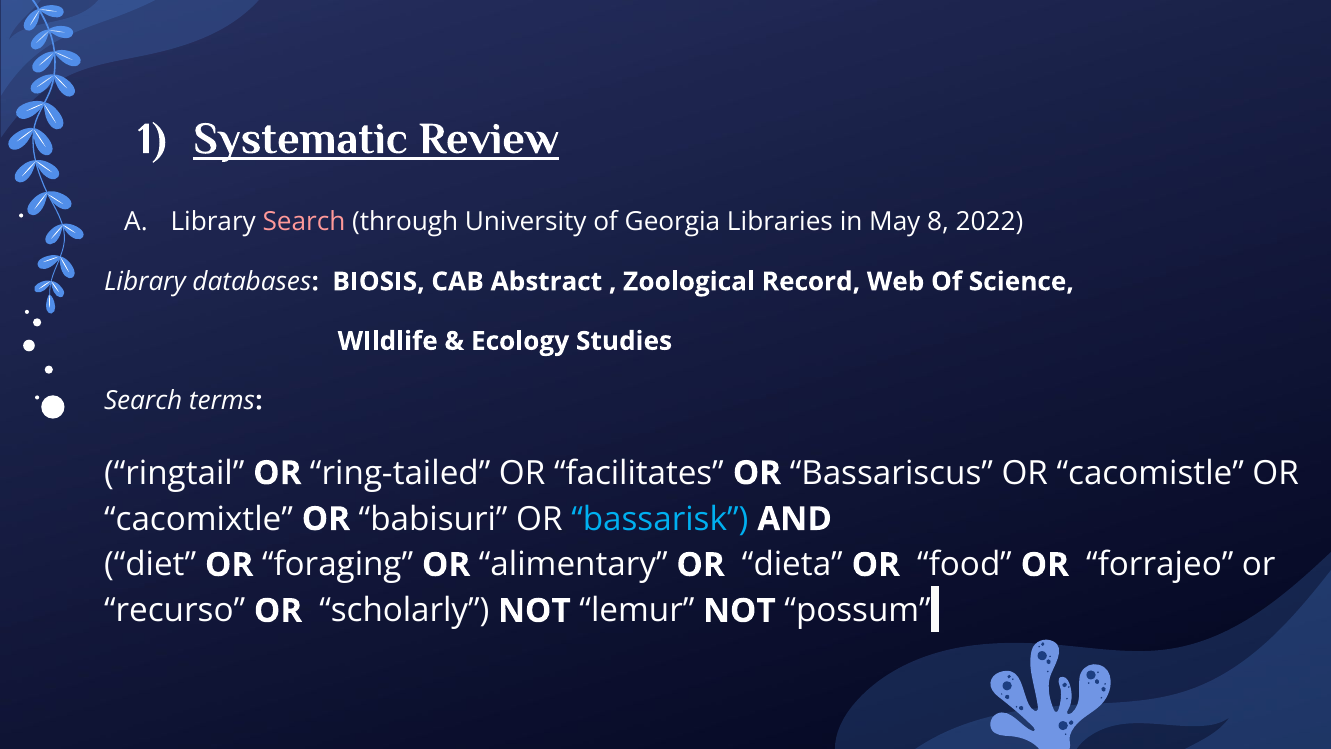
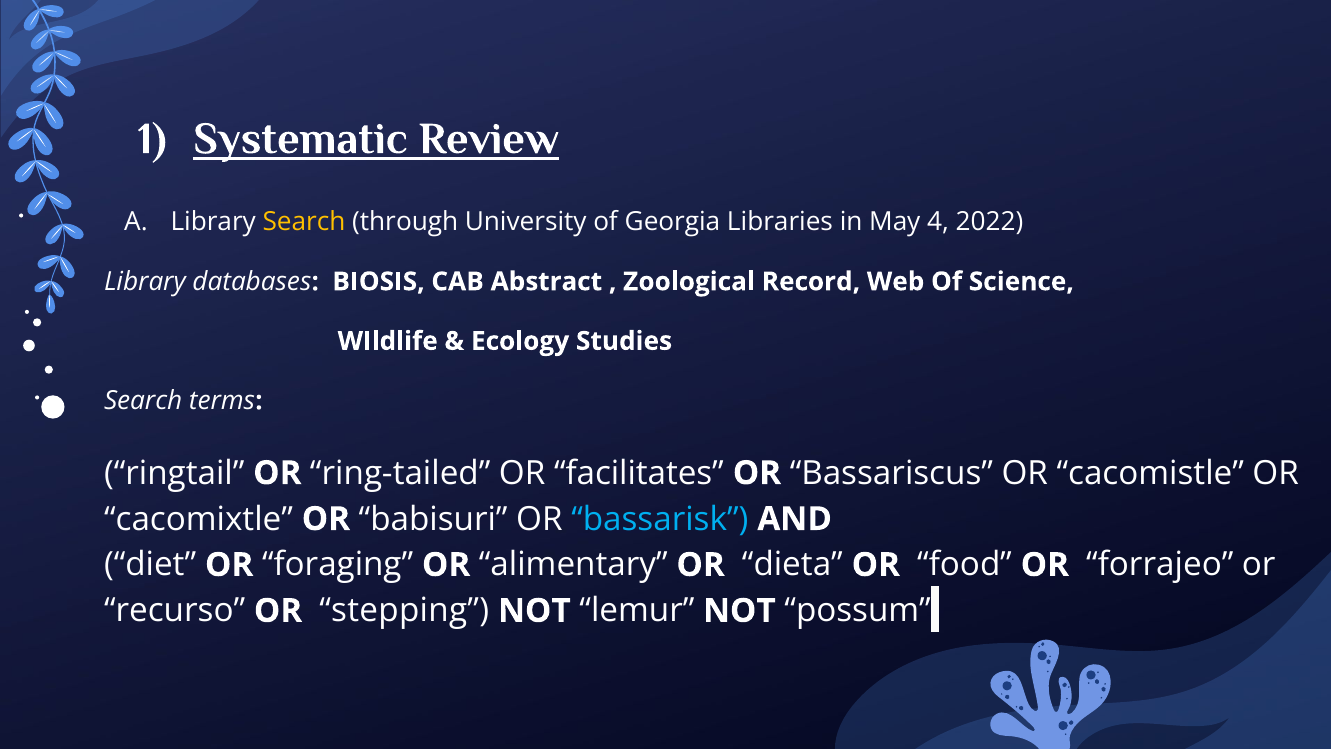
Search at (304, 222) colour: pink -> yellow
8: 8 -> 4
scholarly: scholarly -> stepping
